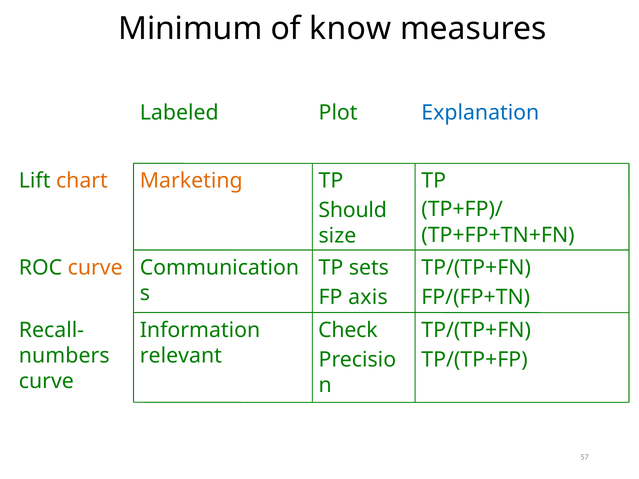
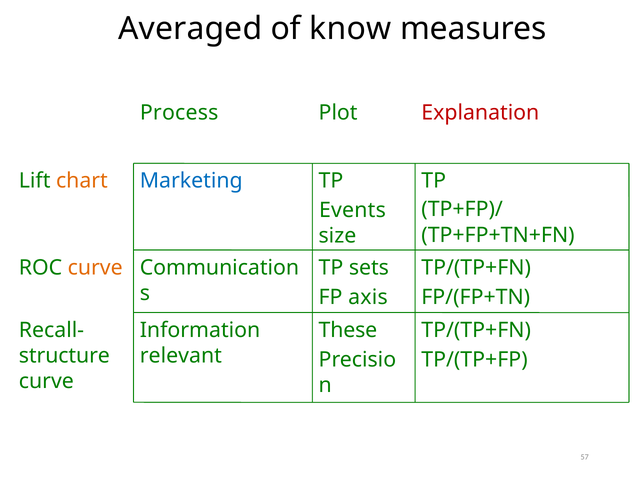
Minimum: Minimum -> Averaged
Labeled: Labeled -> Process
Explanation colour: blue -> red
Marketing colour: orange -> blue
Should: Should -> Events
Check: Check -> These
numbers: numbers -> structure
